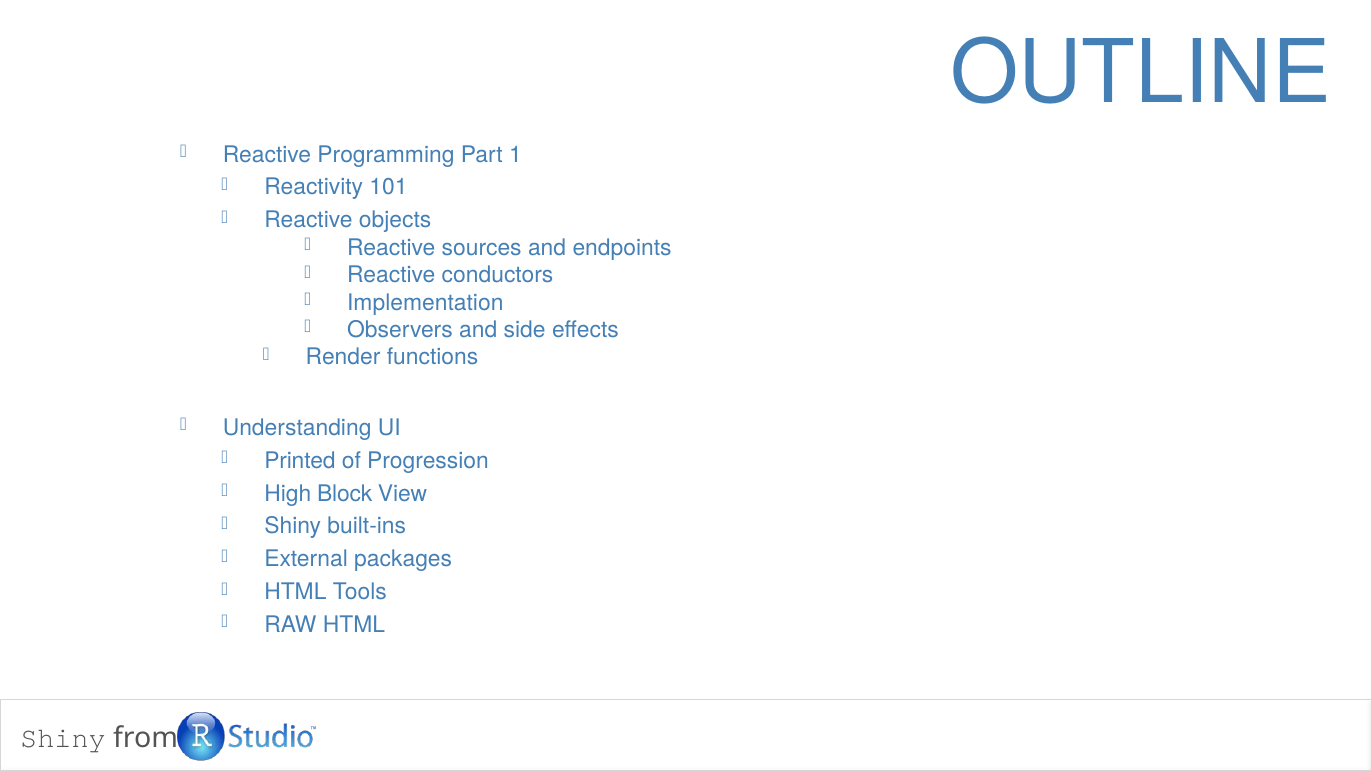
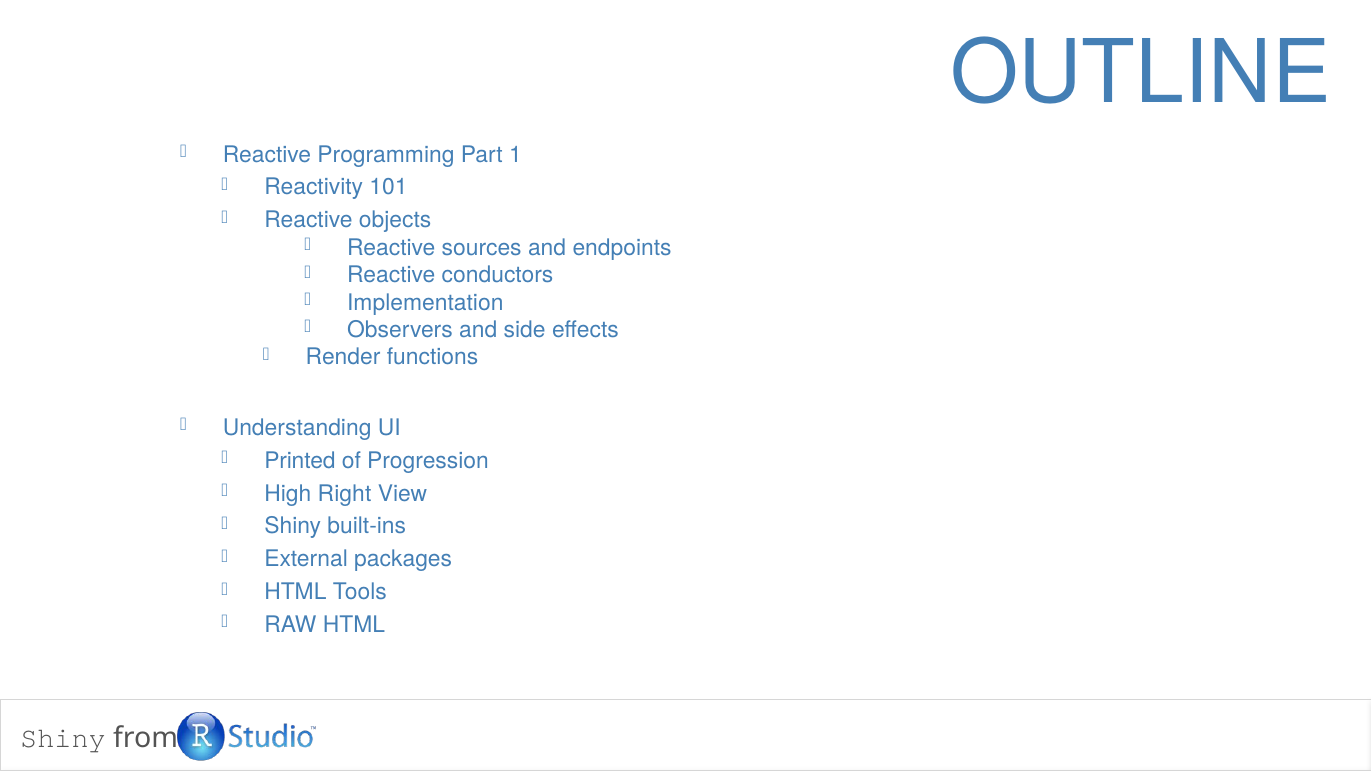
Block: Block -> Right
